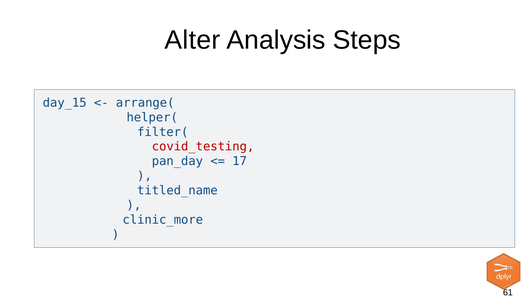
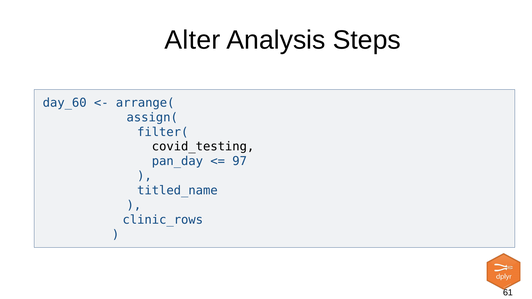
day_15: day_15 -> day_60
helper(: helper( -> assign(
covid_testing colour: red -> black
17: 17 -> 97
clinic_more: clinic_more -> clinic_rows
